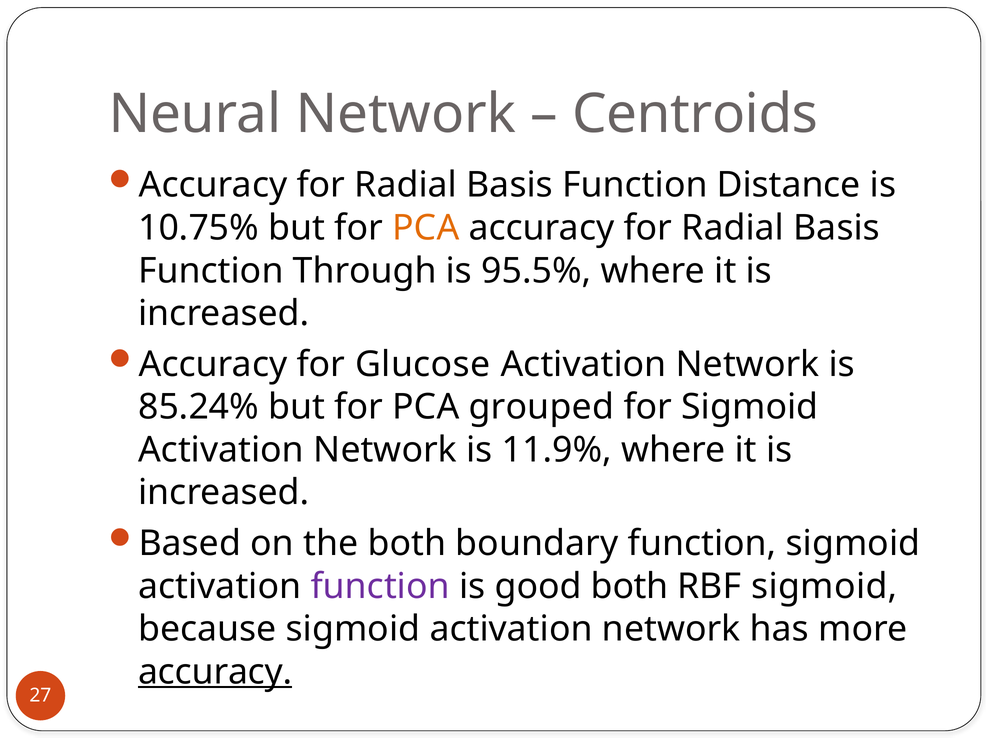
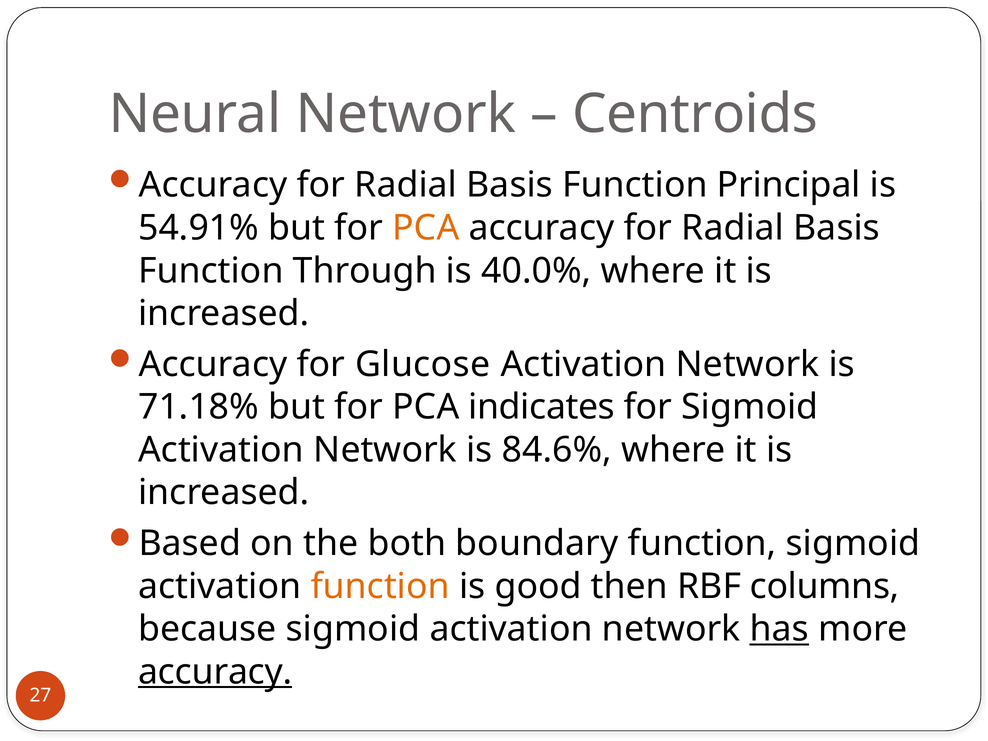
Distance: Distance -> Principal
10.75%: 10.75% -> 54.91%
95.5%: 95.5% -> 40.0%
85.24%: 85.24% -> 71.18%
grouped: grouped -> indicates
11.9%: 11.9% -> 84.6%
function at (380, 586) colour: purple -> orange
good both: both -> then
RBF sigmoid: sigmoid -> columns
has underline: none -> present
